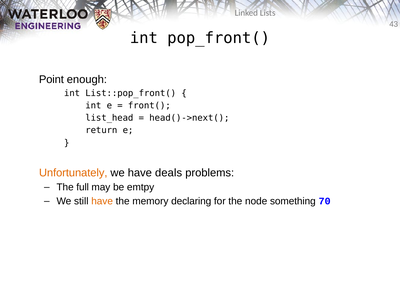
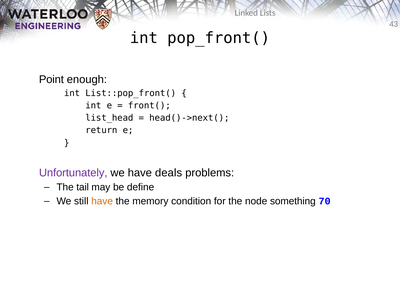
Unfortunately colour: orange -> purple
full: full -> tail
emtpy: emtpy -> define
declaring: declaring -> condition
